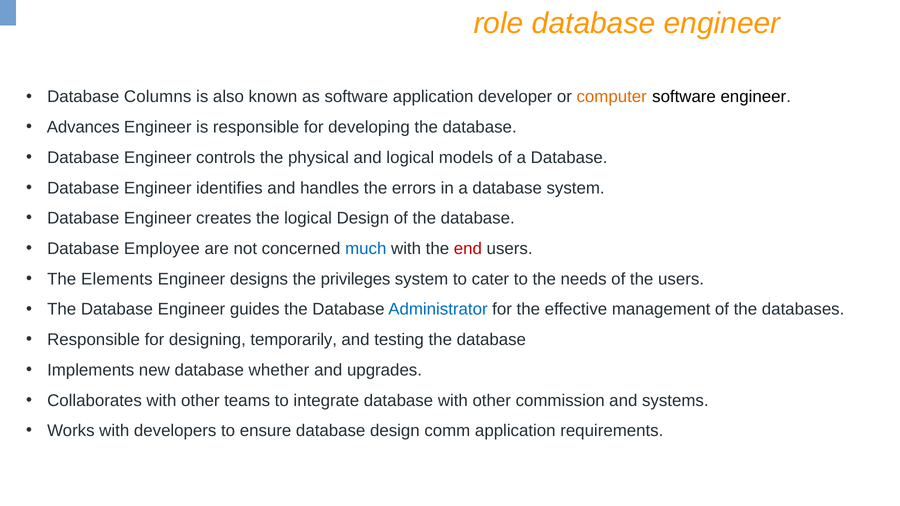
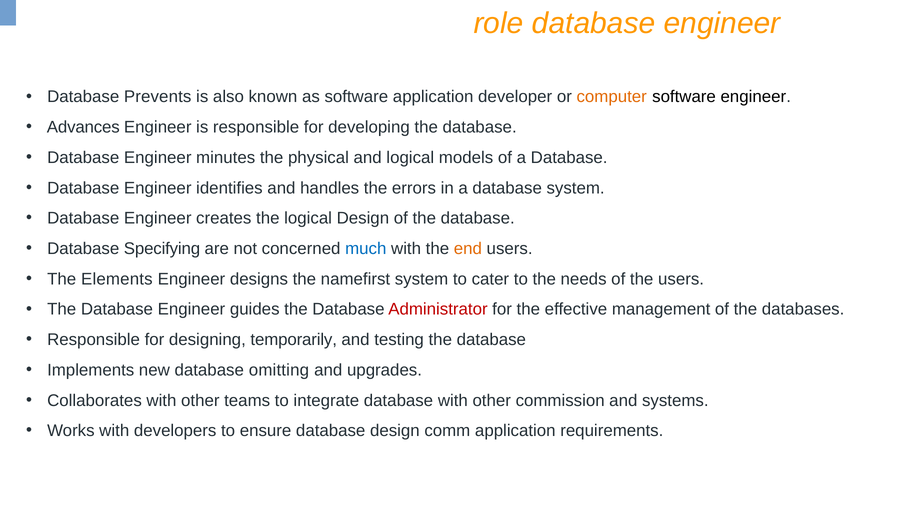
Columns: Columns -> Prevents
controls: controls -> minutes
Employee: Employee -> Specifying
end colour: red -> orange
privileges: privileges -> namefirst
Administrator colour: blue -> red
whether: whether -> omitting
